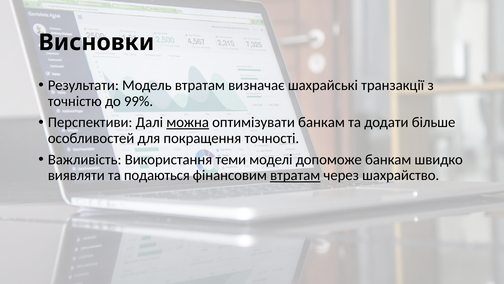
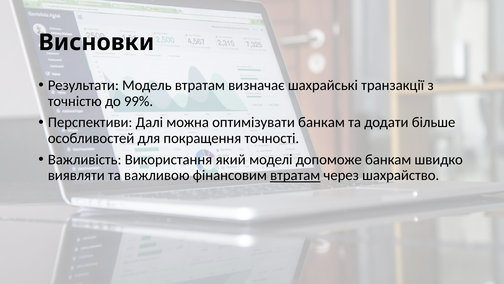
можна underline: present -> none
теми: теми -> який
подаються: подаються -> важливою
